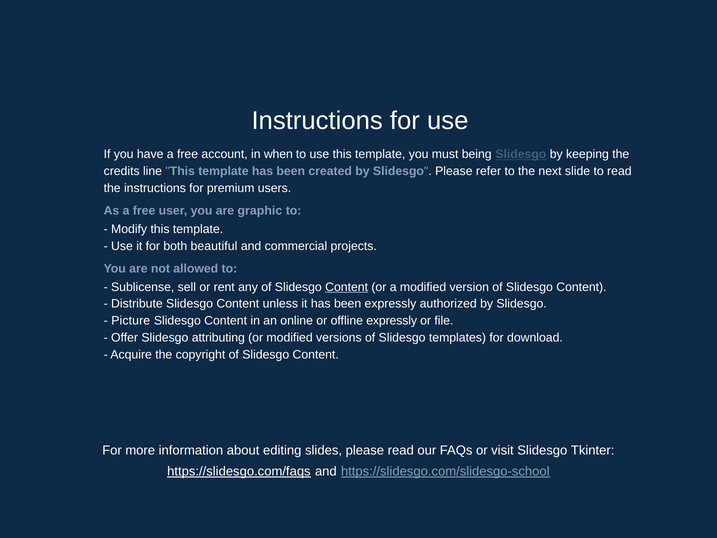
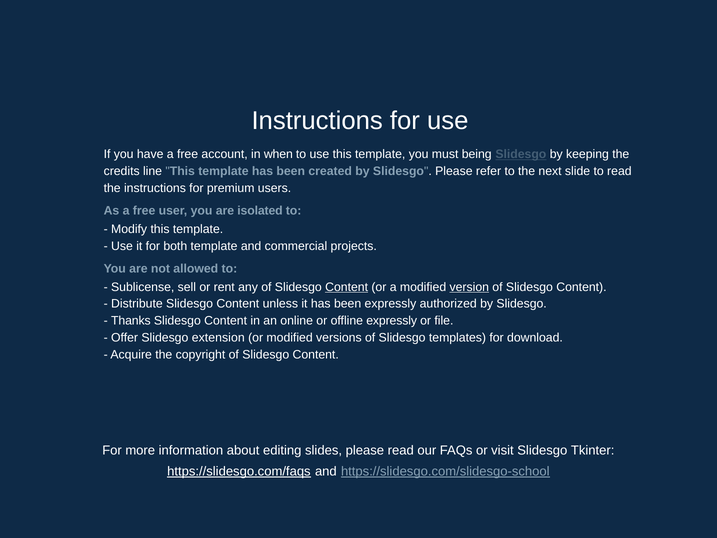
graphic: graphic -> isolated
both beautiful: beautiful -> template
version underline: none -> present
Picture: Picture -> Thanks
attributing: attributing -> extension
